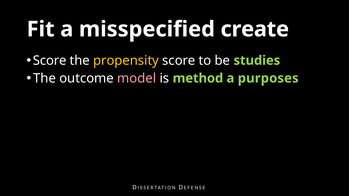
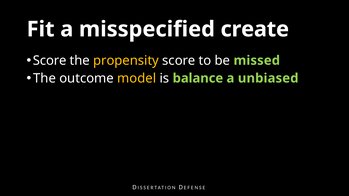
studies: studies -> missed
model colour: pink -> yellow
method: method -> balance
purposes: purposes -> unbiased
